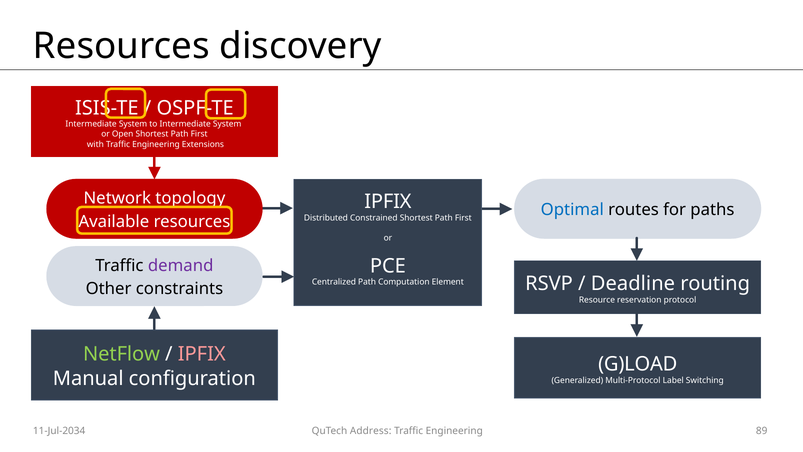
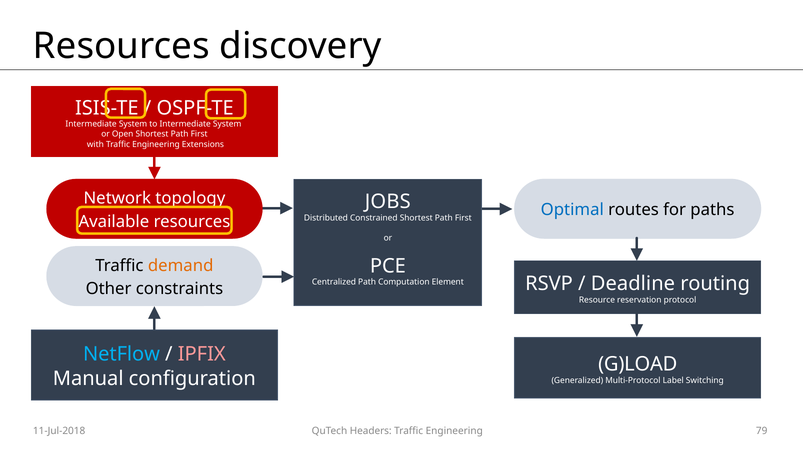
IPFIX at (388, 201): IPFIX -> JOBS
demand colour: purple -> orange
NetFlow colour: light green -> light blue
11-Jul-2034: 11-Jul-2034 -> 11-Jul-2018
Address: Address -> Headers
89: 89 -> 79
